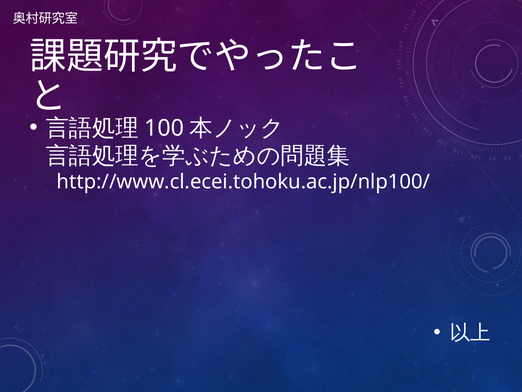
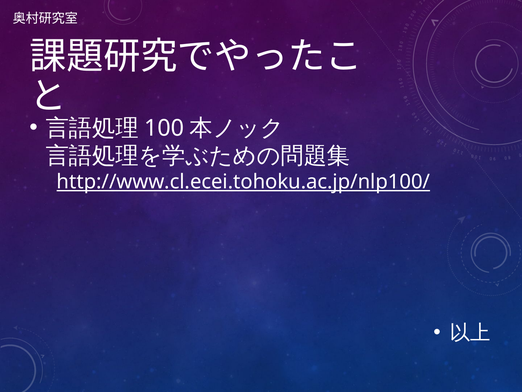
http://www.cl.ecei.tohoku.ac.jp/nlp100/ underline: none -> present
